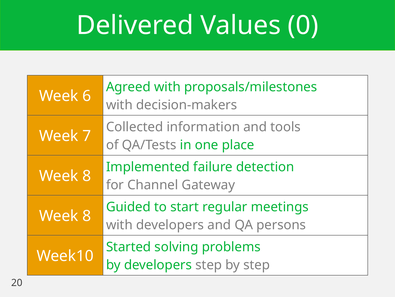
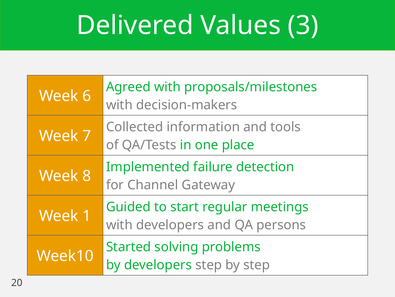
0: 0 -> 3
8 at (87, 216): 8 -> 1
